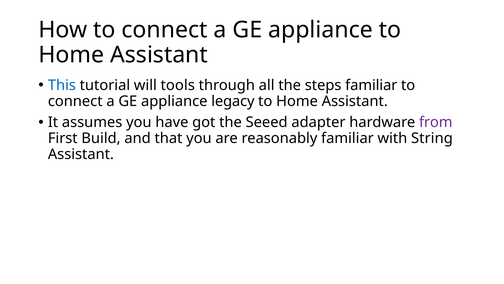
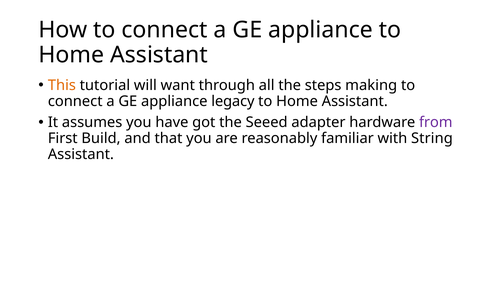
This colour: blue -> orange
tools: tools -> want
steps familiar: familiar -> making
